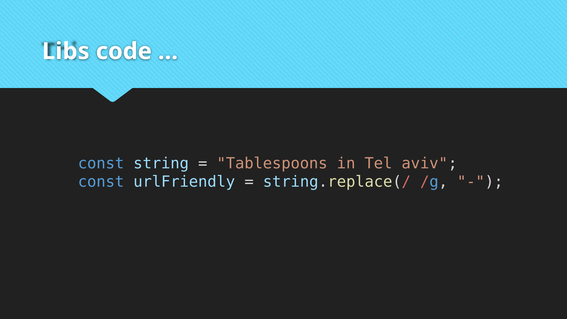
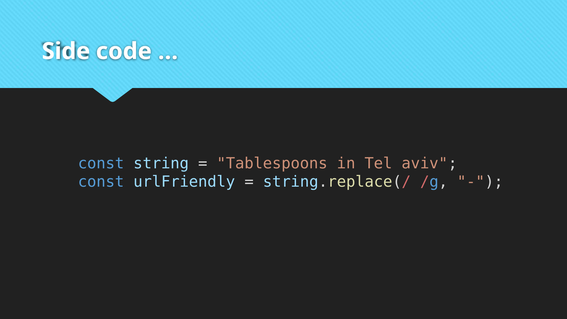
Libs: Libs -> Side
